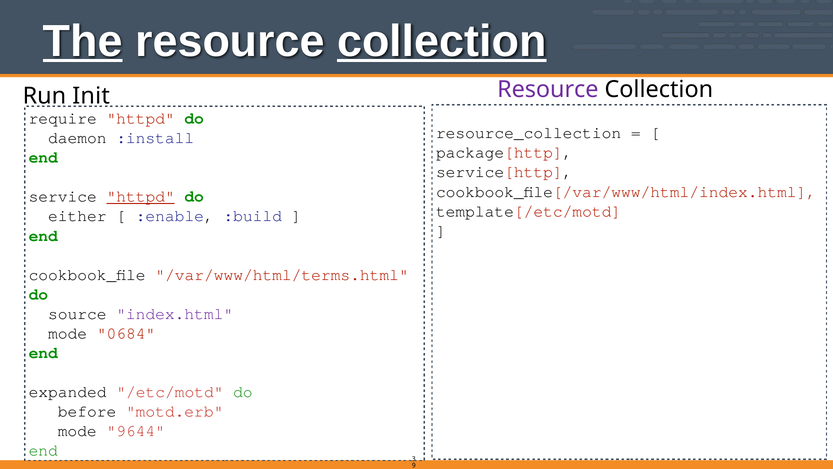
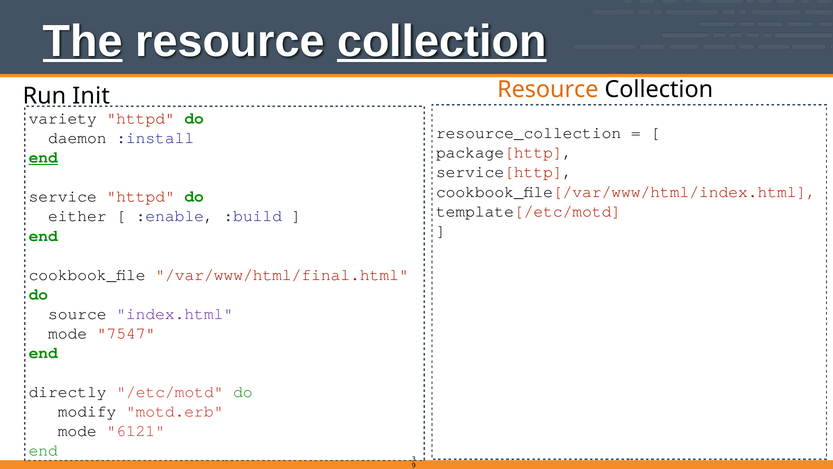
Resource at (548, 89) colour: purple -> orange
require: require -> variety
end at (43, 157) underline: none -> present
httpd at (141, 196) underline: present -> none
/var/www/html/terms.html: /var/www/html/terms.html -> /var/www/html/final.html
0684: 0684 -> 7547
expanded: expanded -> directly
before: before -> modify
9644: 9644 -> 6121
